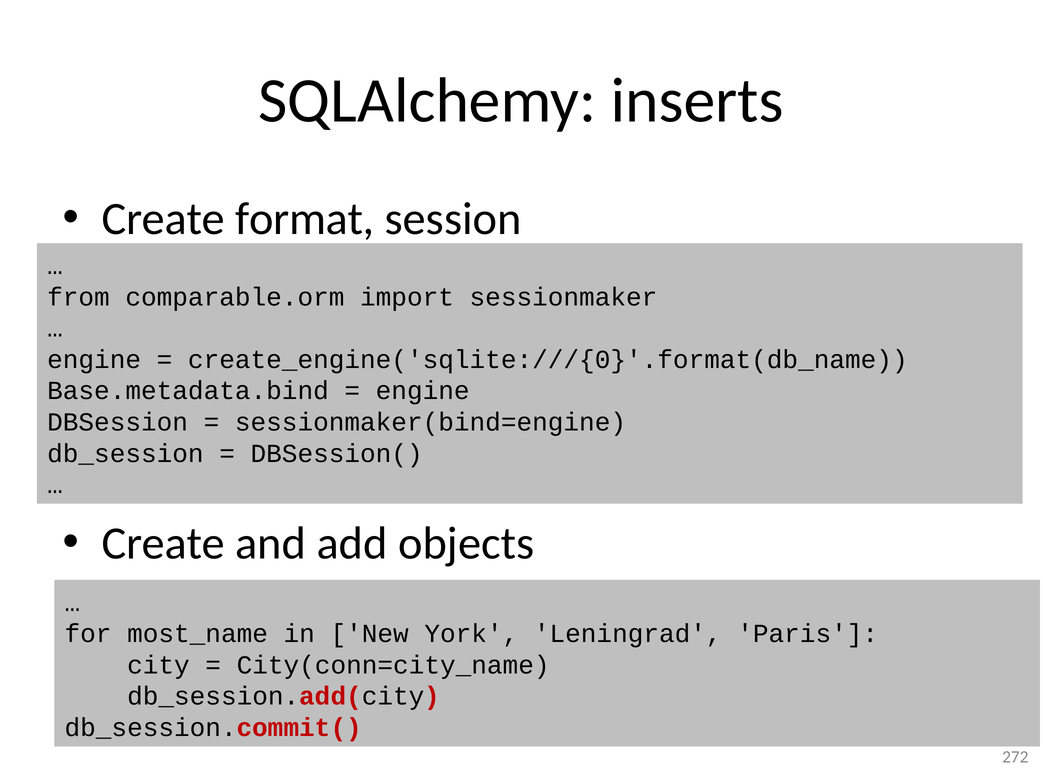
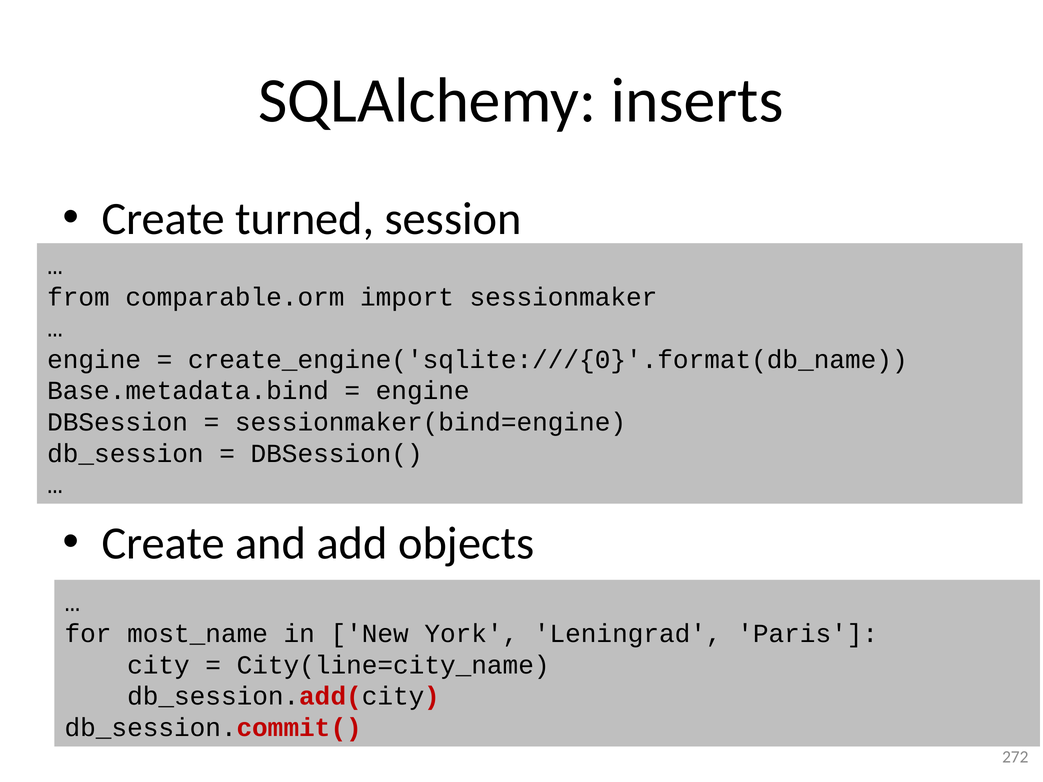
format: format -> turned
City(conn=city_name: City(conn=city_name -> City(line=city_name
